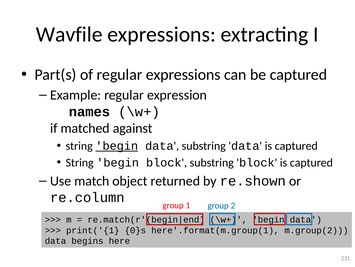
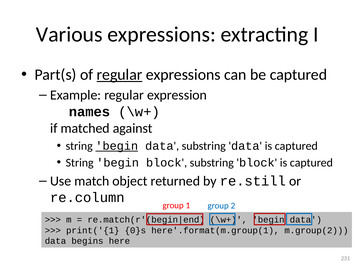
Wavfile: Wavfile -> Various
regular at (120, 74) underline: none -> present
re.shown: re.shown -> re.still
